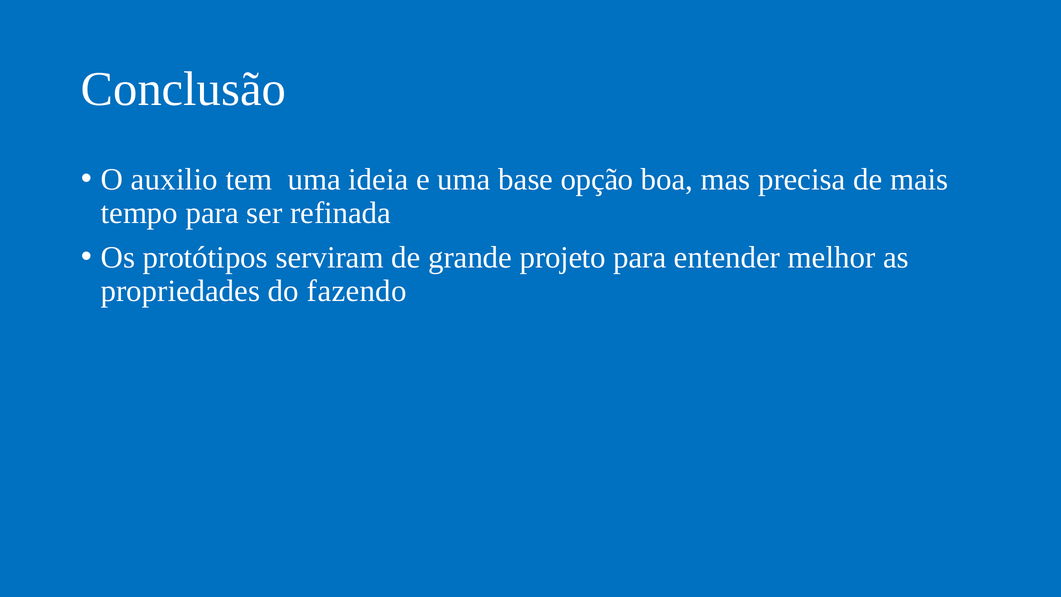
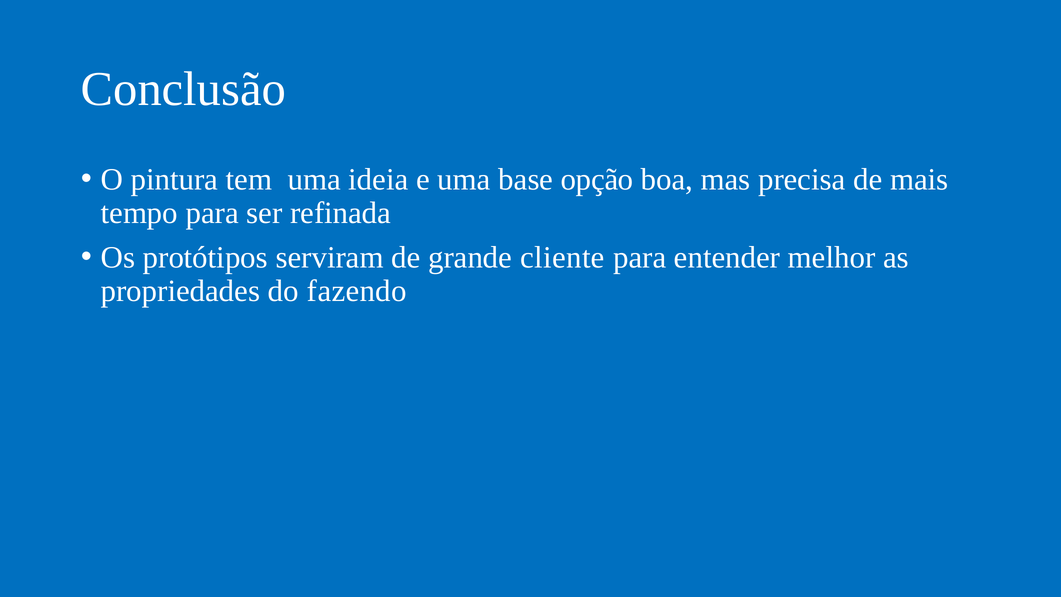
auxilio: auxilio -> pintura
projeto: projeto -> cliente
